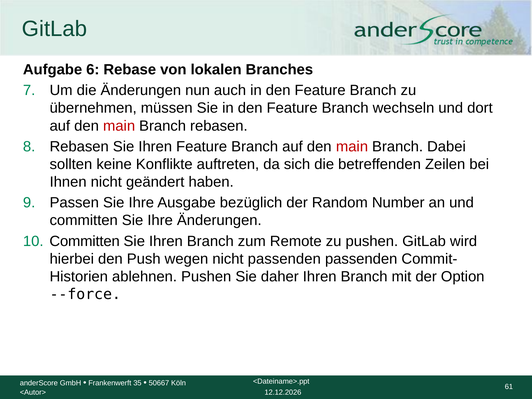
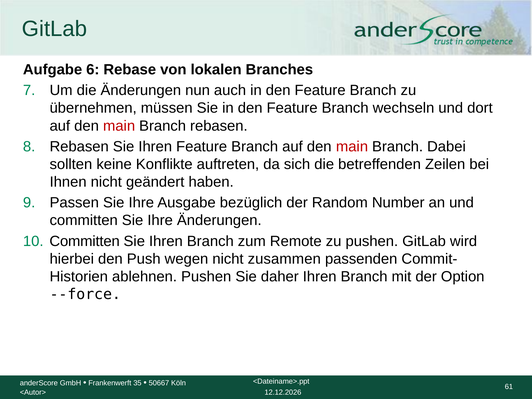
nicht passenden: passenden -> zusammen
